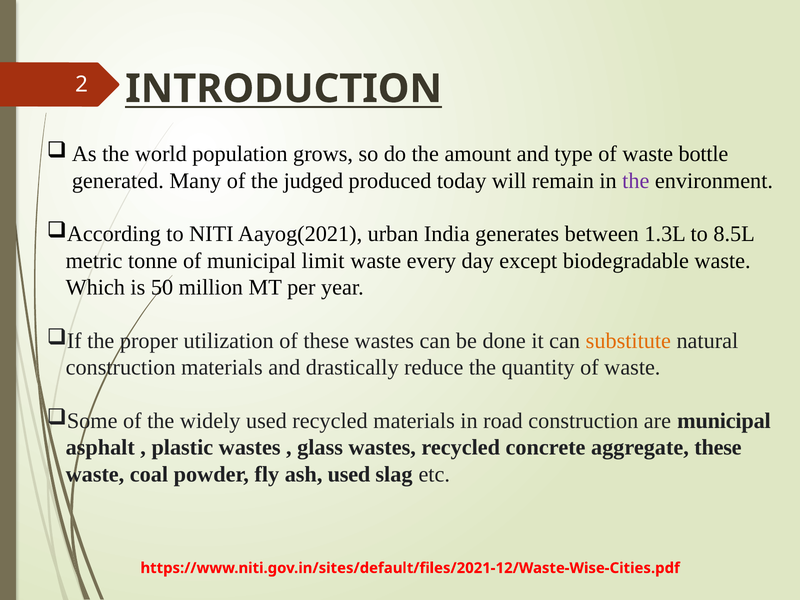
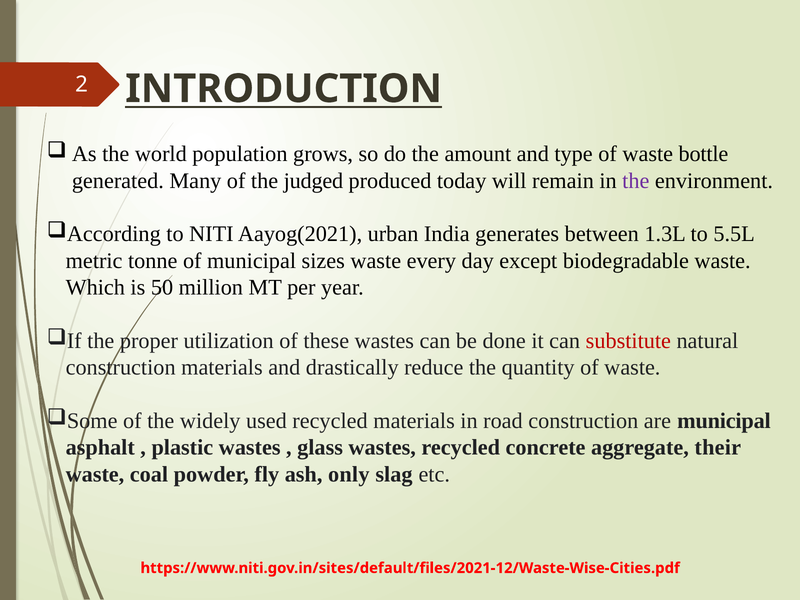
8.5L: 8.5L -> 5.5L
limit: limit -> sizes
substitute colour: orange -> red
aggregate these: these -> their
ash used: used -> only
